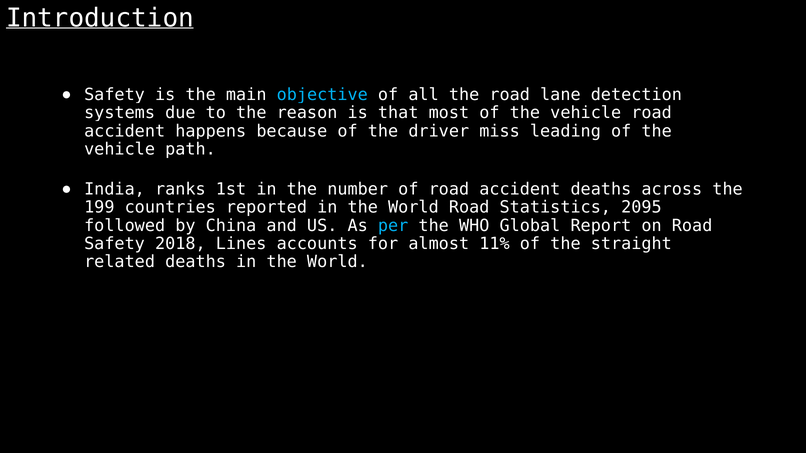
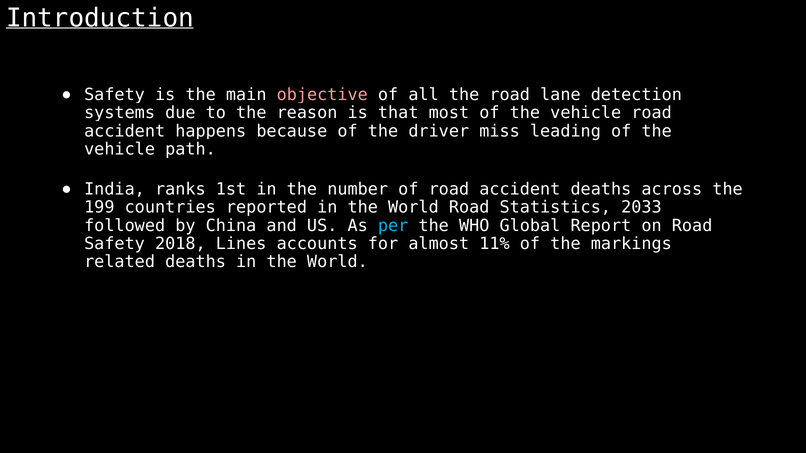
objective colour: light blue -> pink
2095: 2095 -> 2033
straight: straight -> markings
